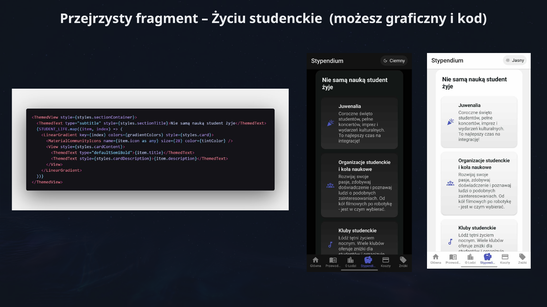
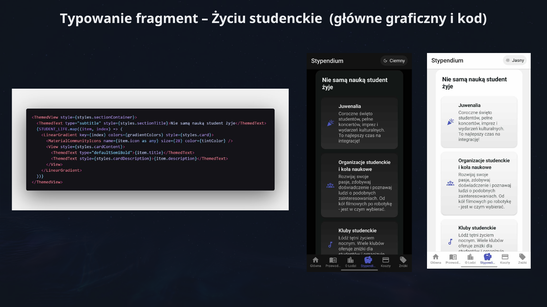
Przejrzysty: Przejrzysty -> Typowanie
możesz: możesz -> główne
